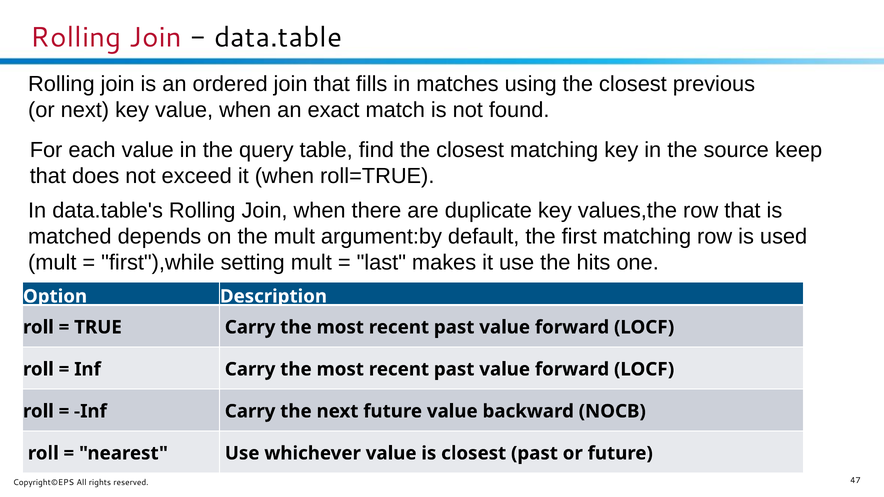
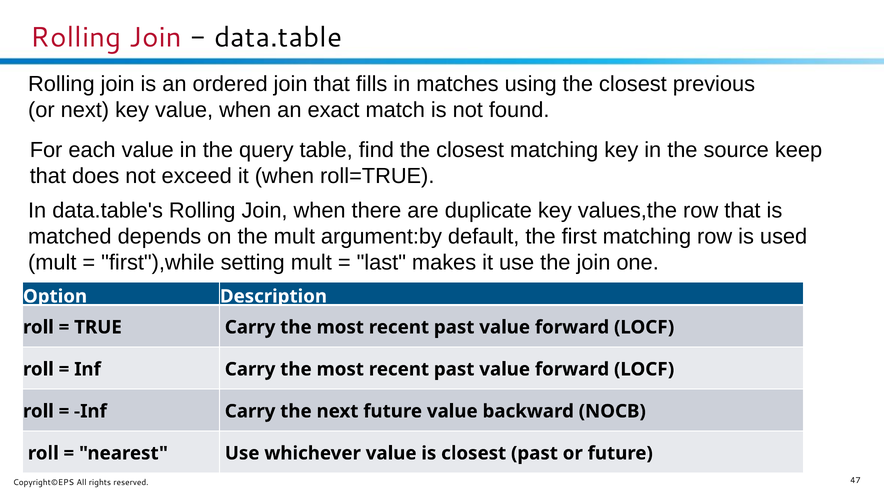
the hits: hits -> join
